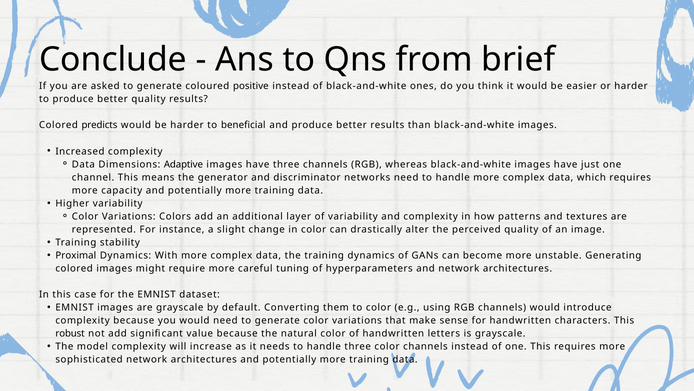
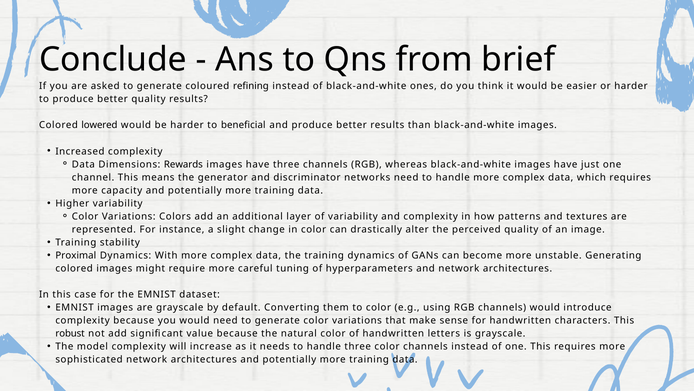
positive: positive -> refining
predicts: predicts -> lowered
Adaptive: Adaptive -> Rewards
